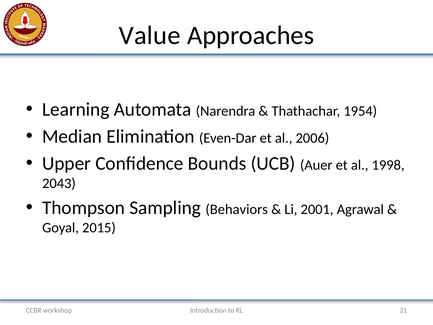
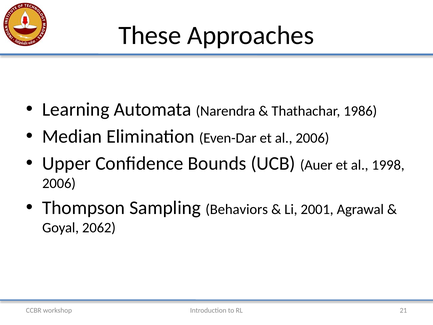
Value: Value -> These
1954: 1954 -> 1986
2043 at (59, 183): 2043 -> 2006
2015: 2015 -> 2062
